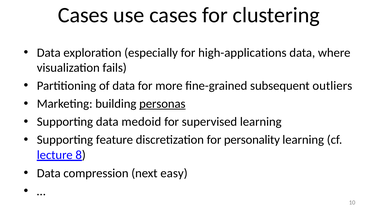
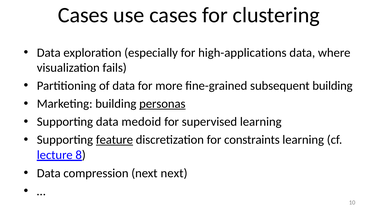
subsequent outliers: outliers -> building
feature underline: none -> present
personality: personality -> constraints
next easy: easy -> next
